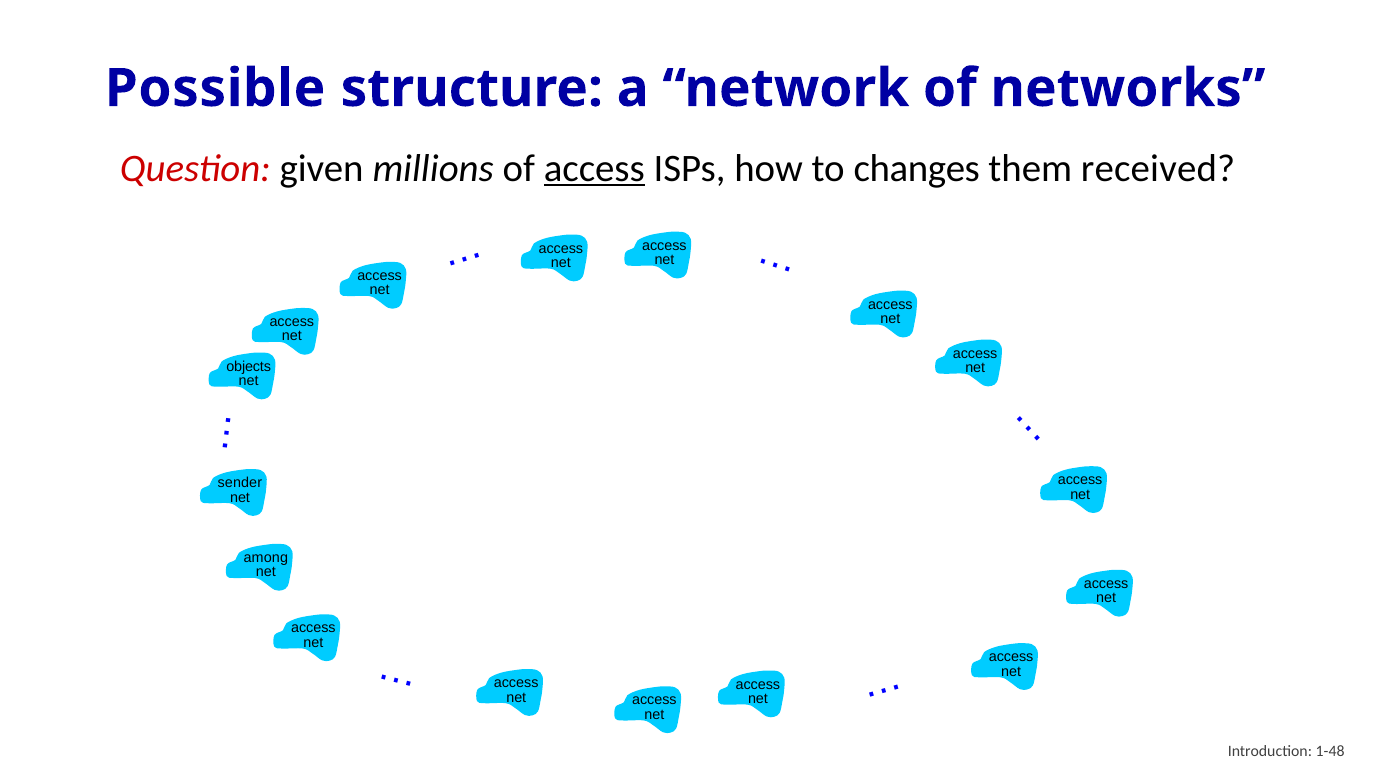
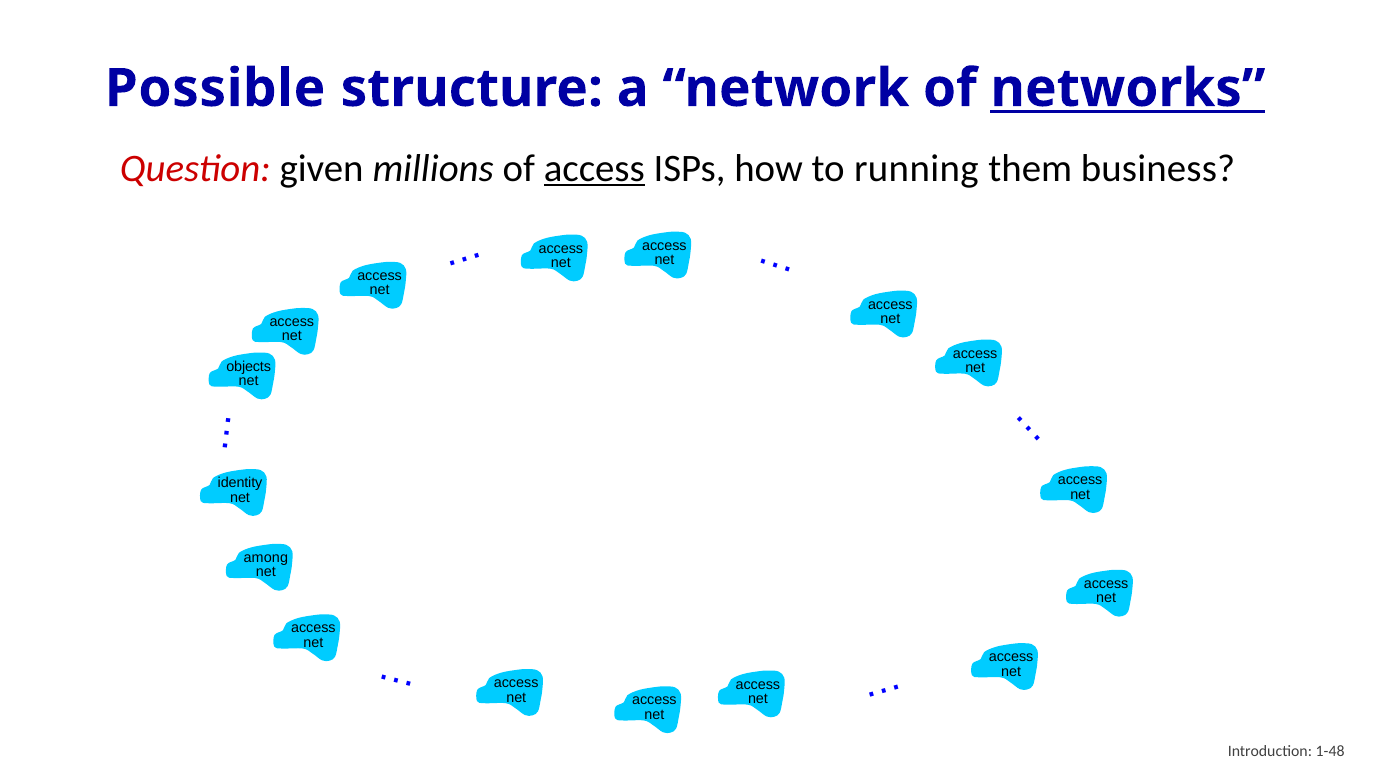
networks underline: none -> present
changes: changes -> running
received: received -> business
sender: sender -> identity
